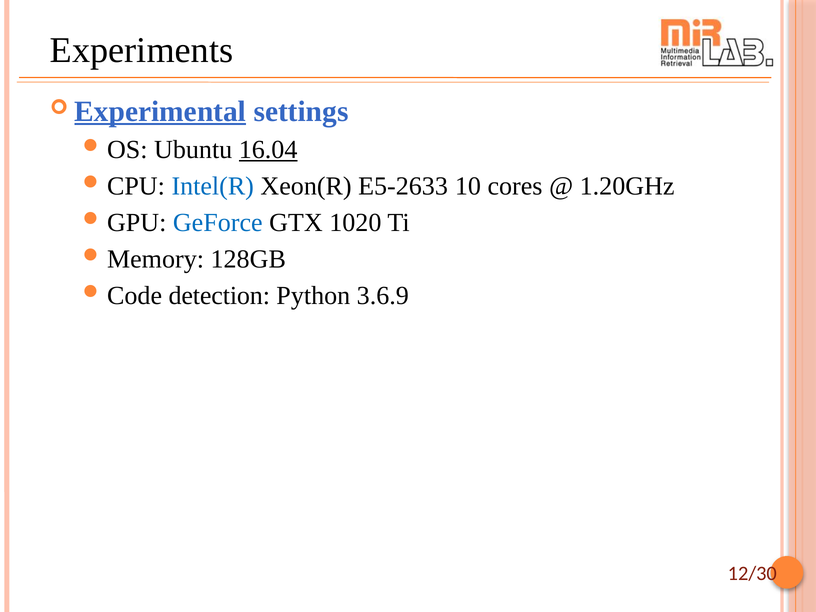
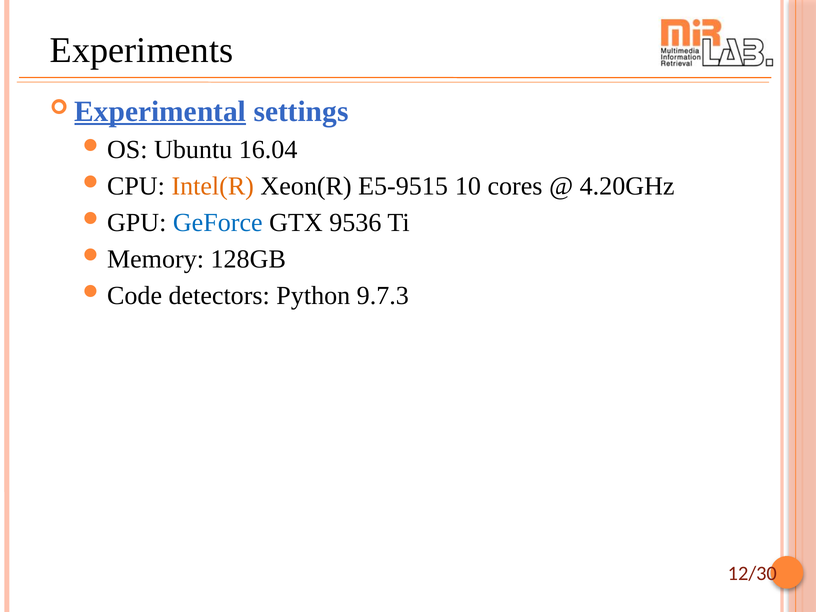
16.04 underline: present -> none
Intel(R colour: blue -> orange
E5-2633: E5-2633 -> E5-9515
1.20GHz: 1.20GHz -> 4.20GHz
1020: 1020 -> 9536
detection: detection -> detectors
3.6.9: 3.6.9 -> 9.7.3
